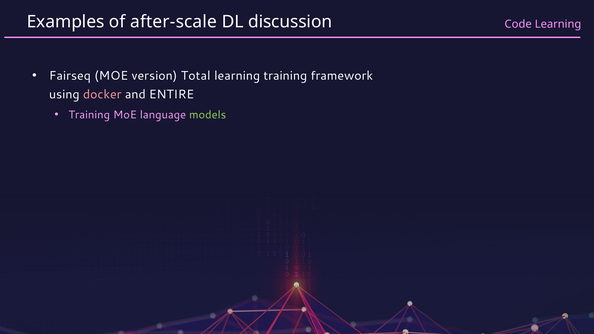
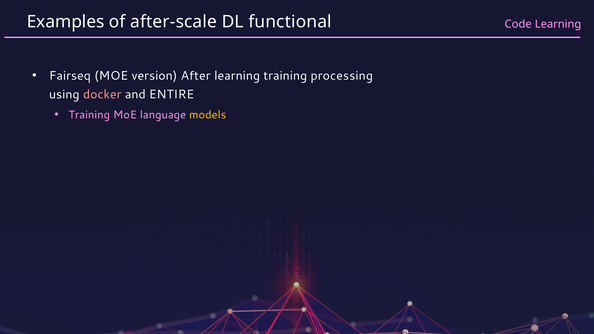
discussion: discussion -> functional
Total: Total -> After
framework: framework -> processing
models colour: light green -> yellow
